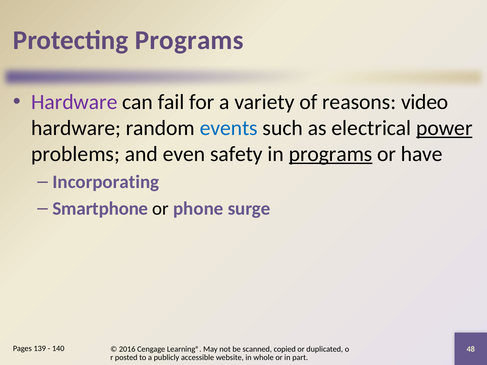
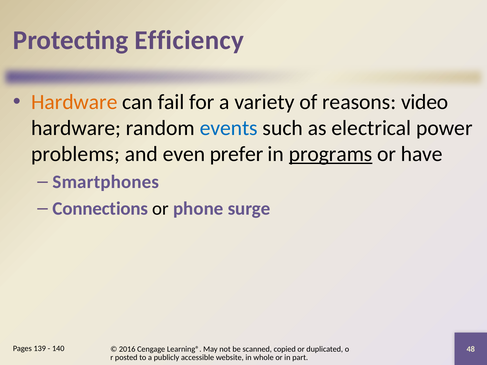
Protecting Programs: Programs -> Efficiency
Hardware at (74, 102) colour: purple -> orange
power underline: present -> none
safety: safety -> prefer
Incorporating: Incorporating -> Smartphones
Smartphone: Smartphone -> Connections
